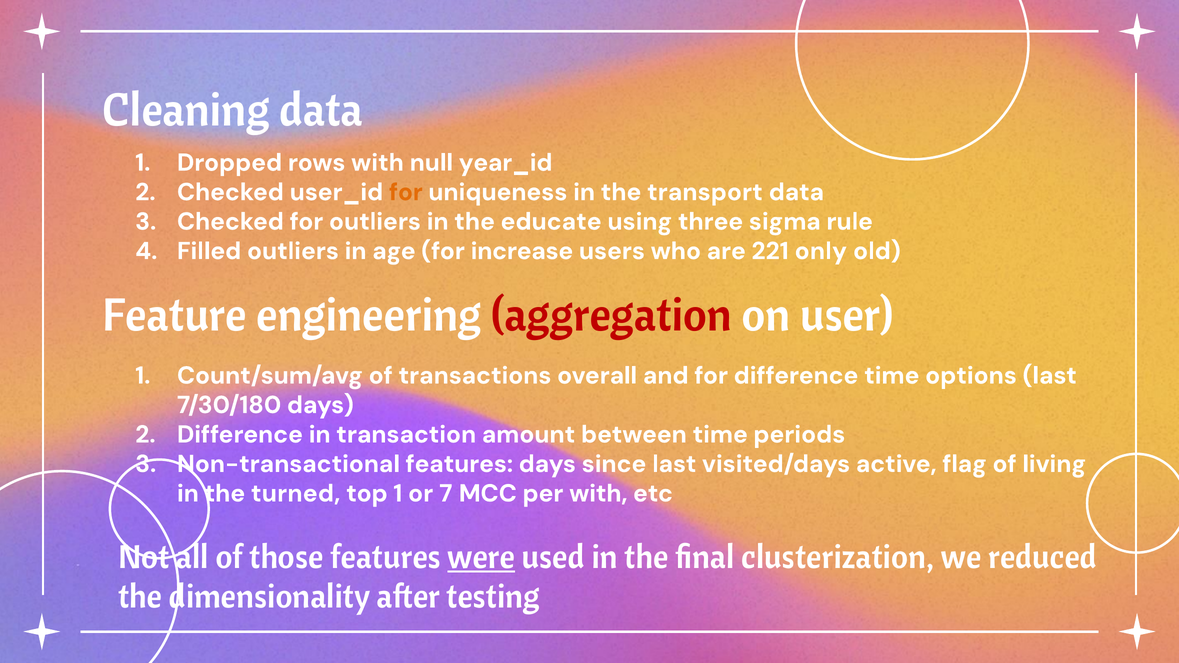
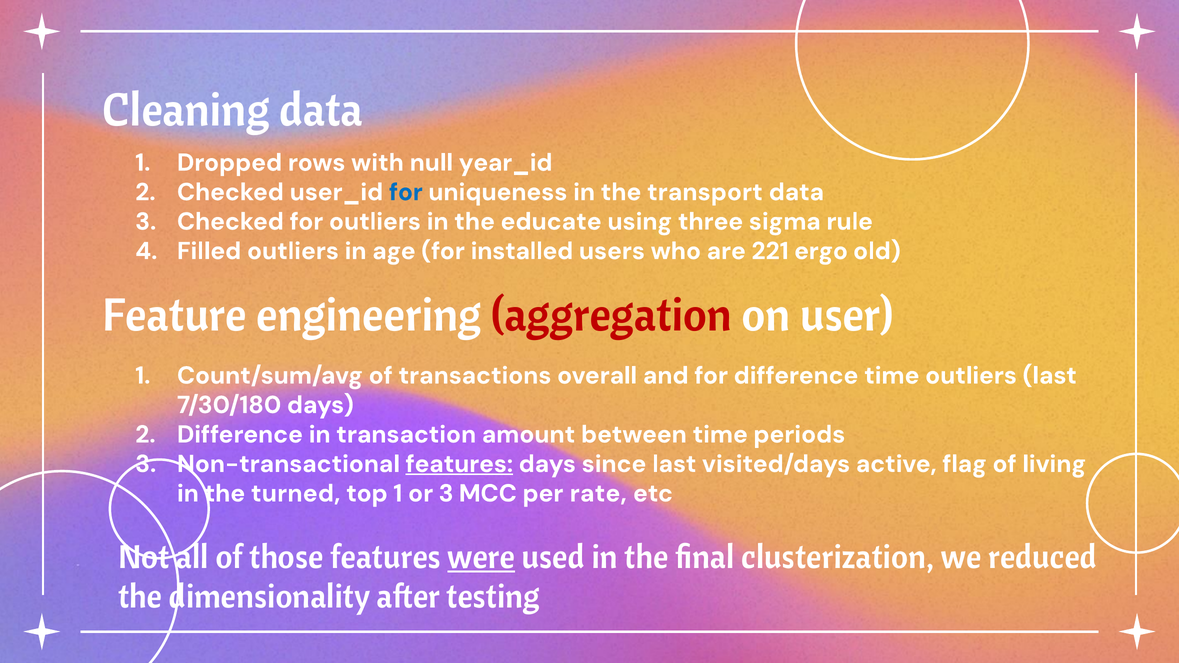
for at (406, 192) colour: orange -> blue
increase: increase -> installed
only: only -> ergo
time options: options -> outliers
features at (459, 464) underline: none -> present
or 7: 7 -> 3
per with: with -> rate
